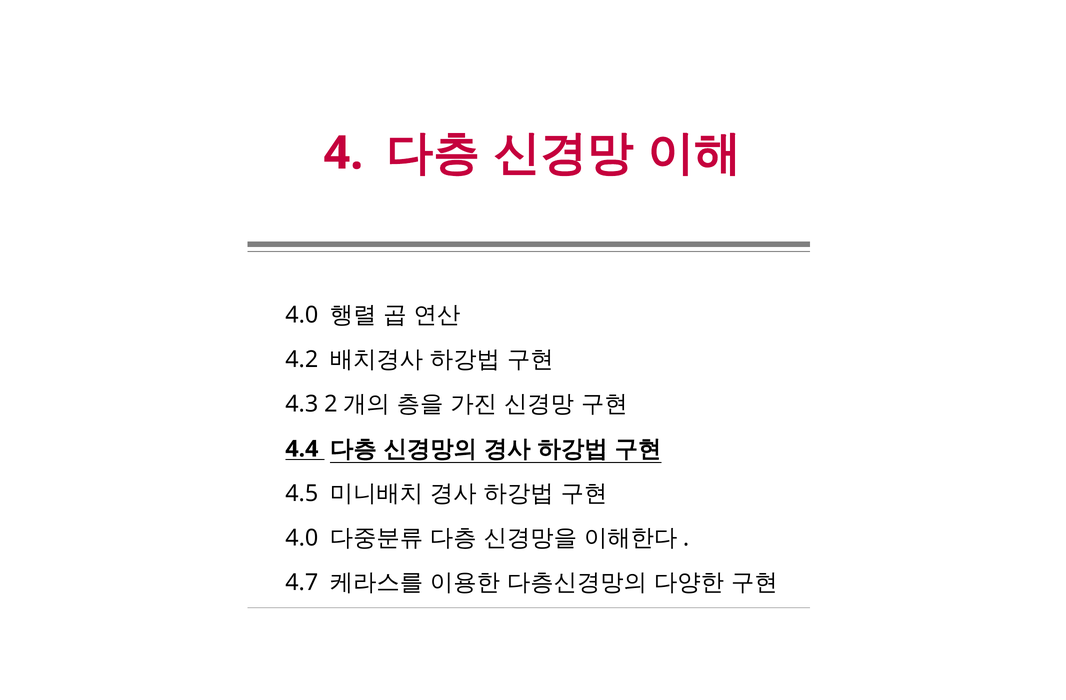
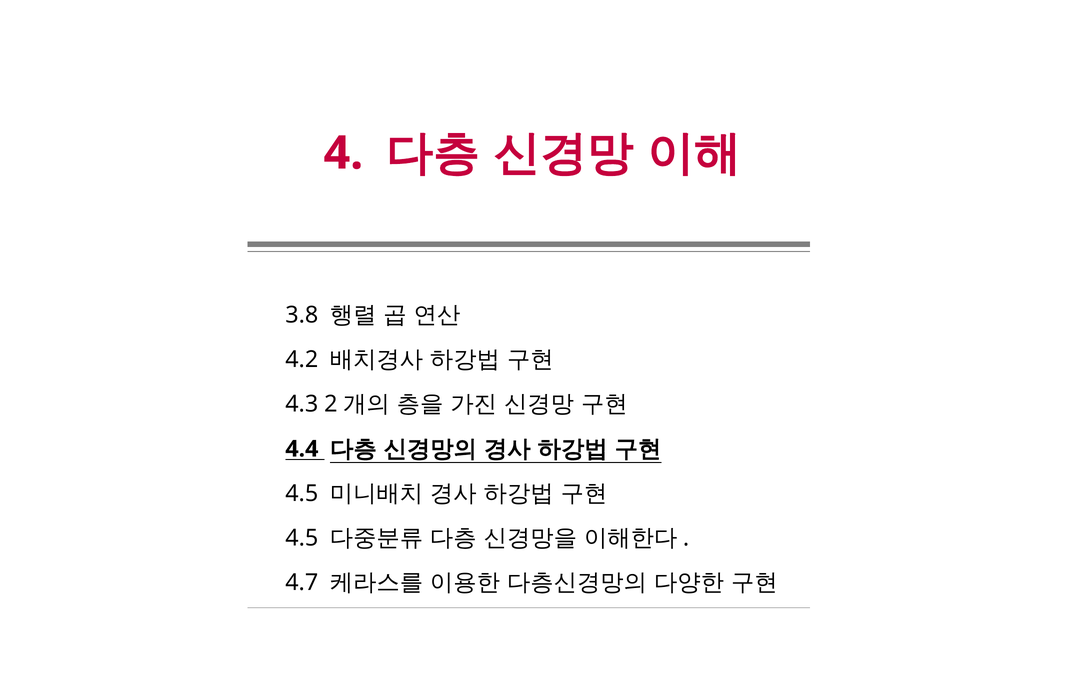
4.0 at (302, 315): 4.0 -> 3.8
4.0 at (302, 538): 4.0 -> 4.5
